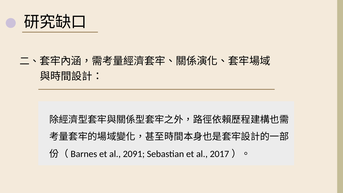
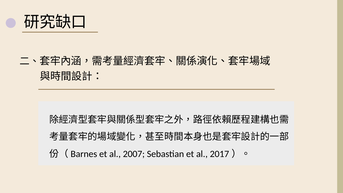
2091: 2091 -> 2007
